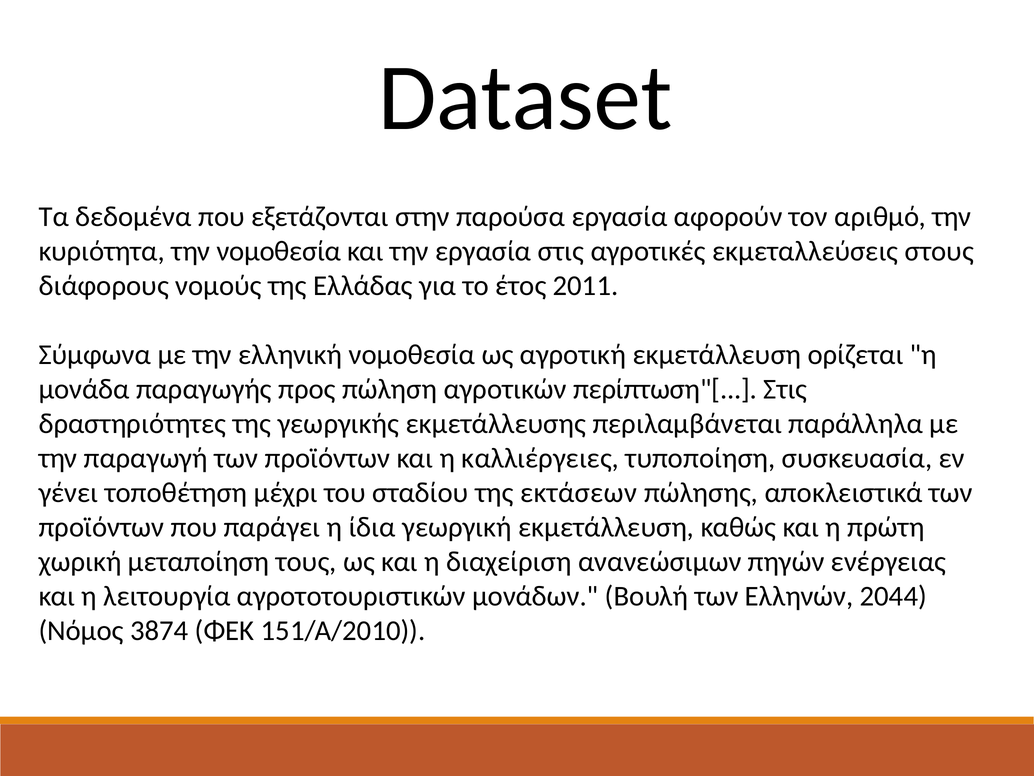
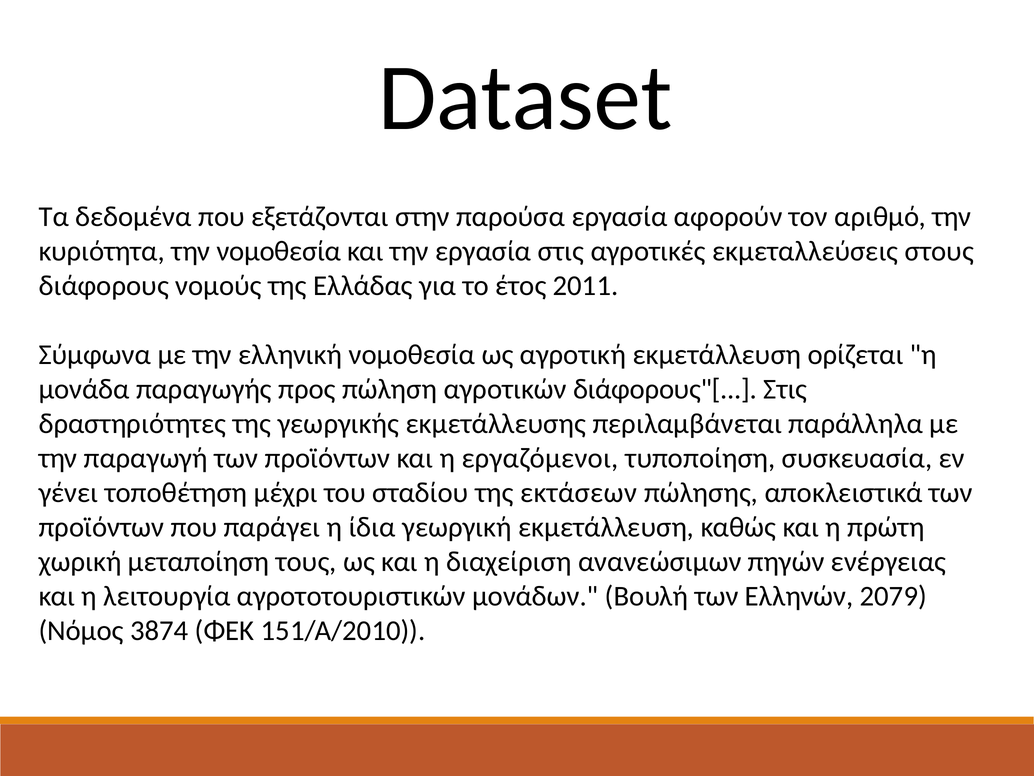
περίπτωση"[: περίπτωση"[ -> διάφορους"[
καλλιέργειες: καλλιέργειες -> εργαζόμενοι
2044: 2044 -> 2079
